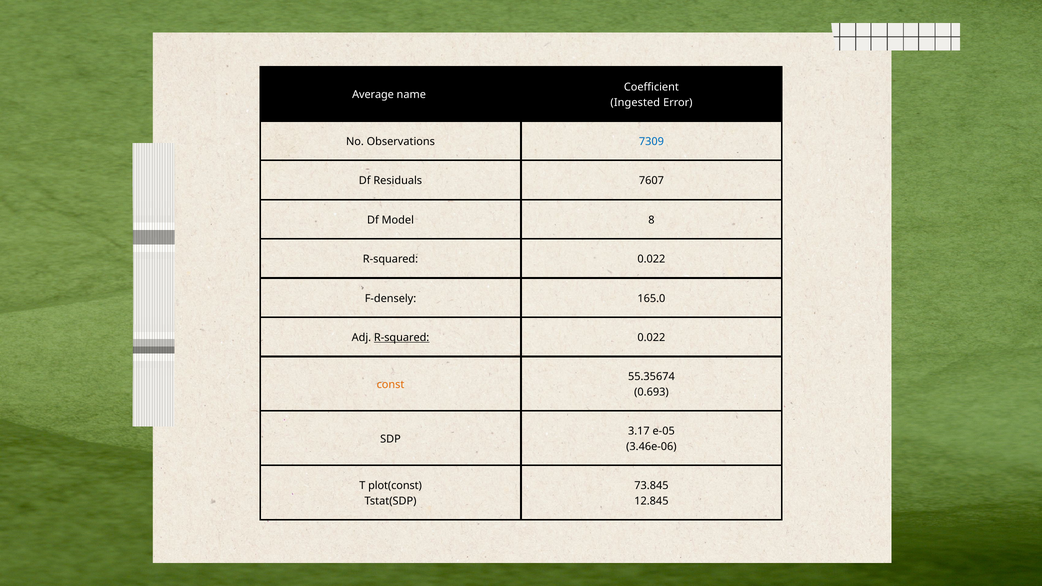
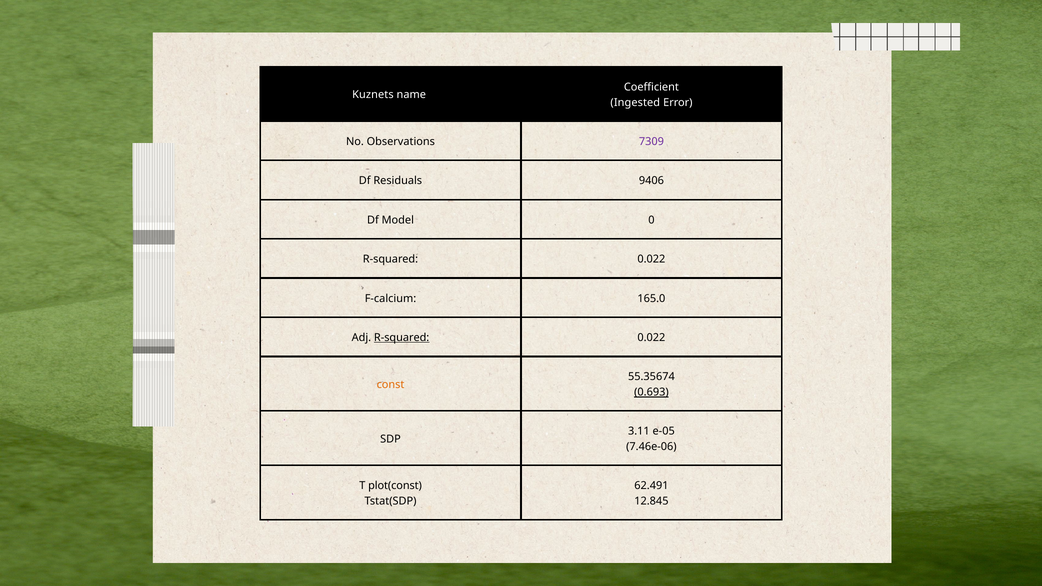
Average: Average -> Kuznets
7309 colour: blue -> purple
7607: 7607 -> 9406
8: 8 -> 0
F-densely: F-densely -> F-calcium
0.693 underline: none -> present
3.17: 3.17 -> 3.11
3.46e-06: 3.46e-06 -> 7.46e-06
73.845: 73.845 -> 62.491
